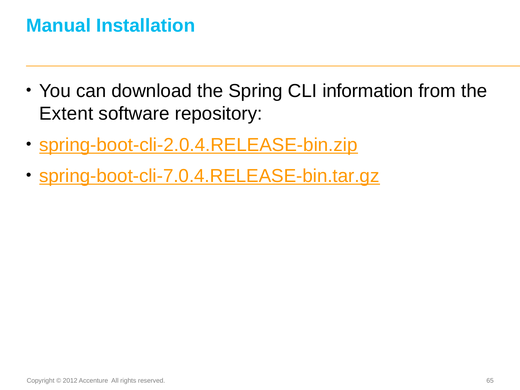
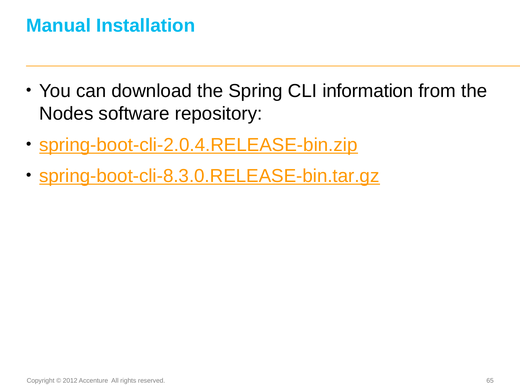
Extent: Extent -> Nodes
spring-boot-cli-7.0.4.RELEASE-bin.tar.gz: spring-boot-cli-7.0.4.RELEASE-bin.tar.gz -> spring-boot-cli-8.3.0.RELEASE-bin.tar.gz
